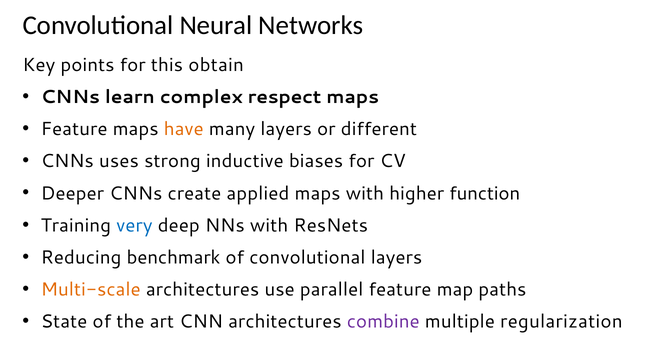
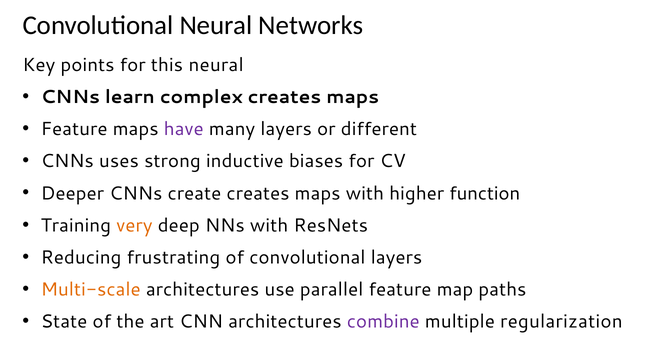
this obtain: obtain -> neural
complex respect: respect -> creates
have colour: orange -> purple
create applied: applied -> creates
very colour: blue -> orange
benchmark: benchmark -> frustrating
